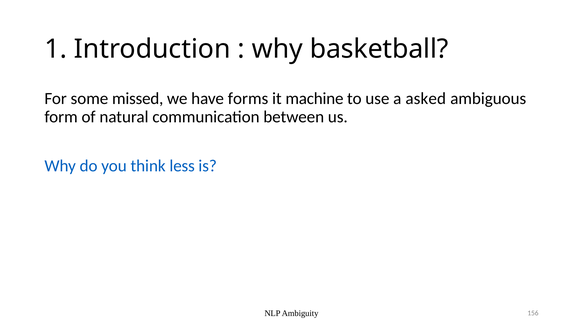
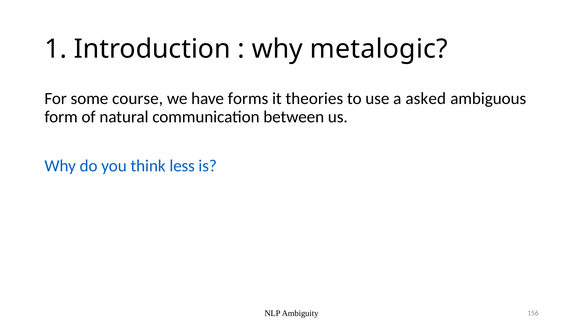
basketball: basketball -> metalogic
missed: missed -> course
machine: machine -> theories
